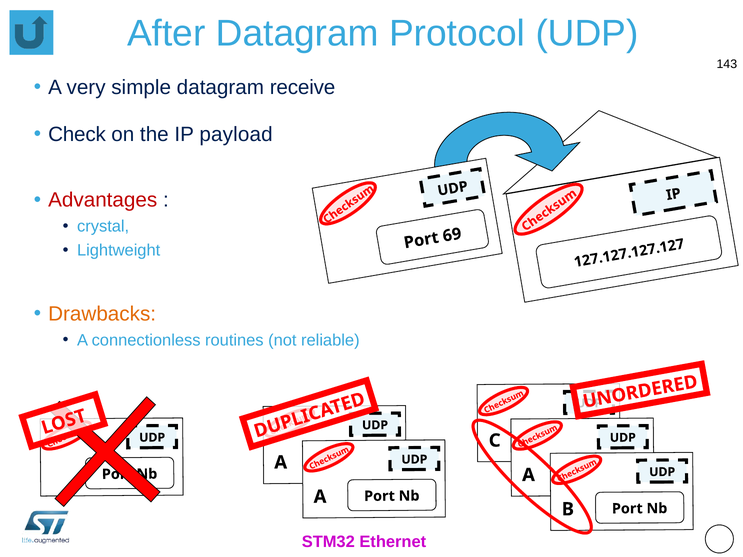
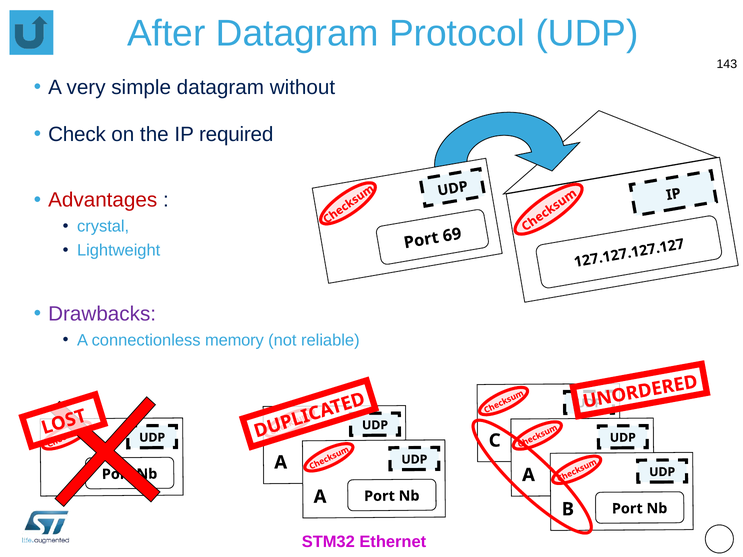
receive: receive -> without
payload: payload -> required
Drawbacks colour: orange -> purple
routines: routines -> memory
